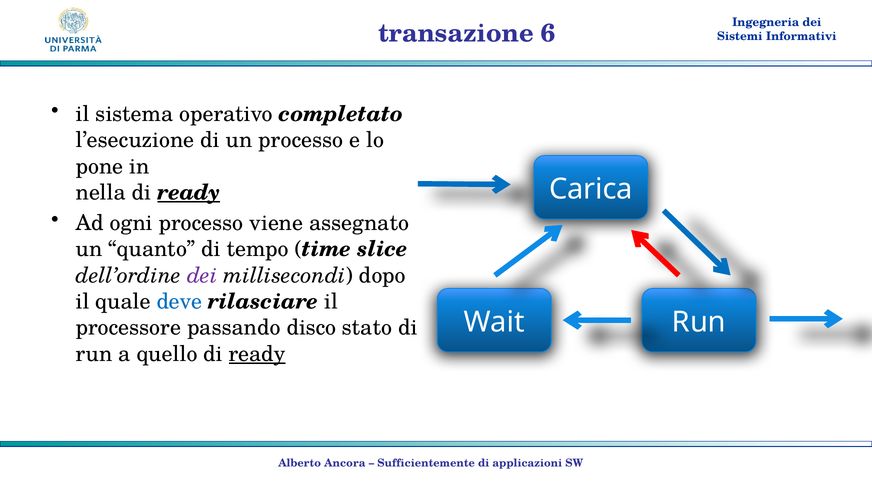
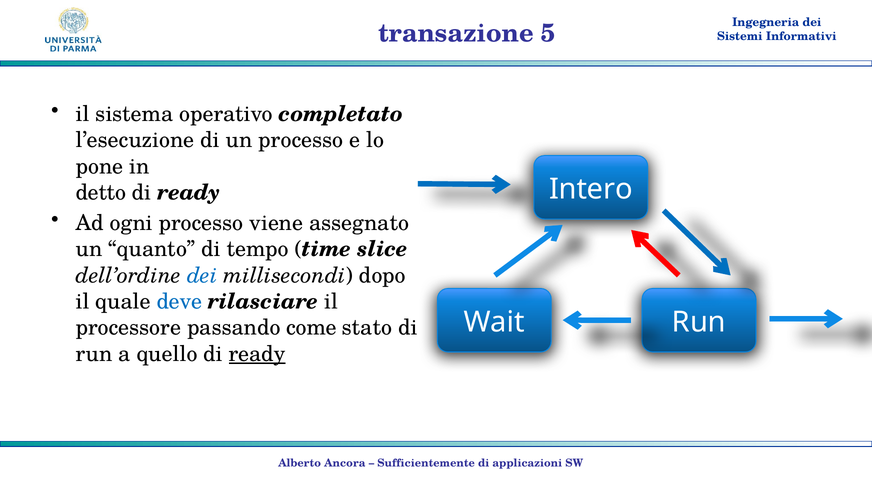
6: 6 -> 5
Carica: Carica -> Intero
nella: nella -> detto
ready at (189, 192) underline: present -> none
dei at (202, 275) colour: purple -> blue
disco: disco -> come
